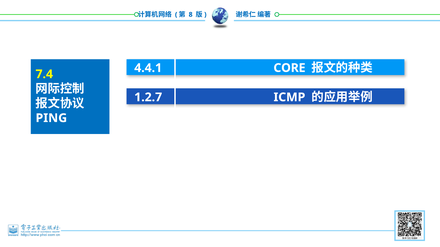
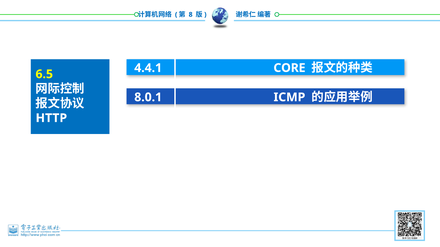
7.4: 7.4 -> 6.5
1.2.7: 1.2.7 -> 8.0.1
PING: PING -> HTTP
